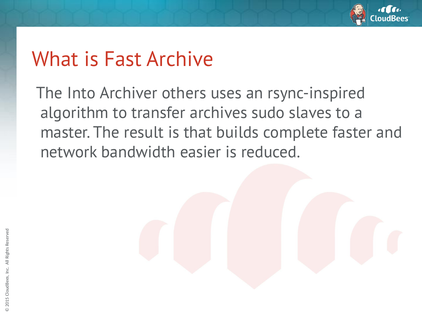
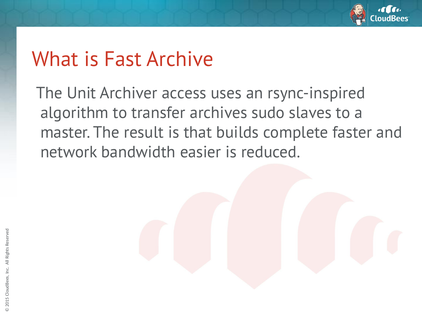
Into: Into -> Unit
others: others -> access
